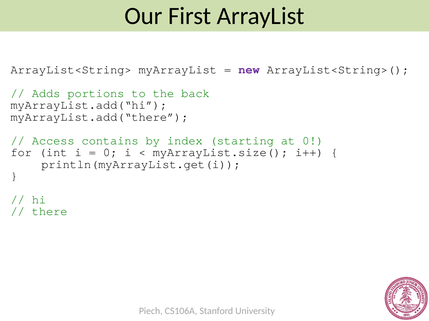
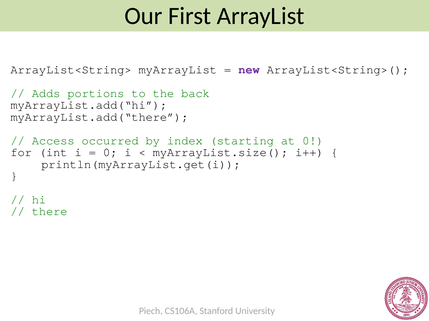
contains: contains -> occurred
